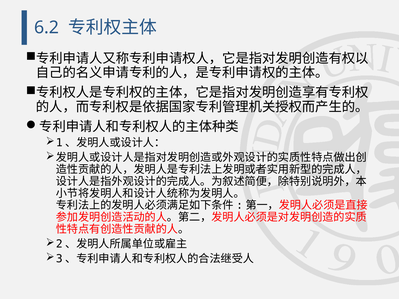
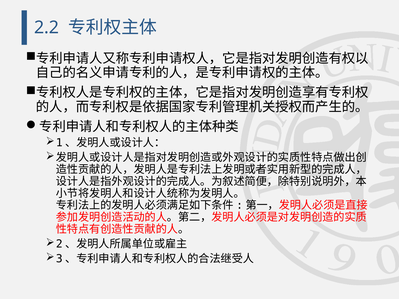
6.2: 6.2 -> 2.2
